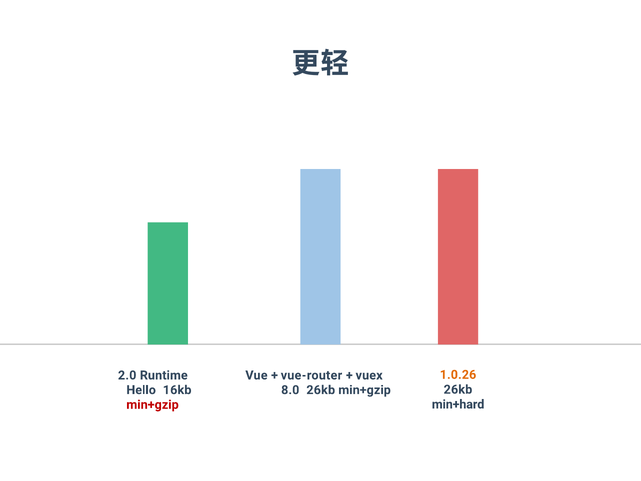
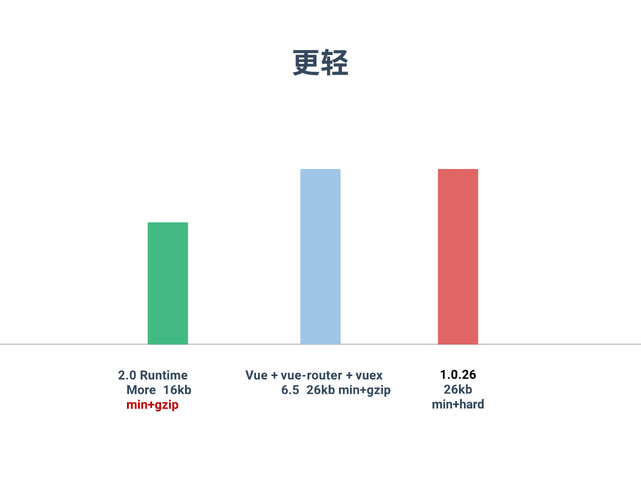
1.0.26 colour: orange -> black
Hello: Hello -> More
8.0: 8.0 -> 6.5
